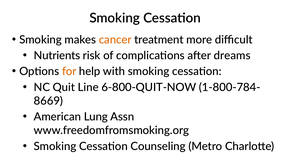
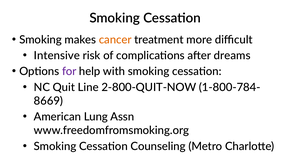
Nutrients: Nutrients -> Intensive
for colour: orange -> purple
6-800-QUIT-NOW: 6-800-QUIT-NOW -> 2-800-QUIT-NOW
